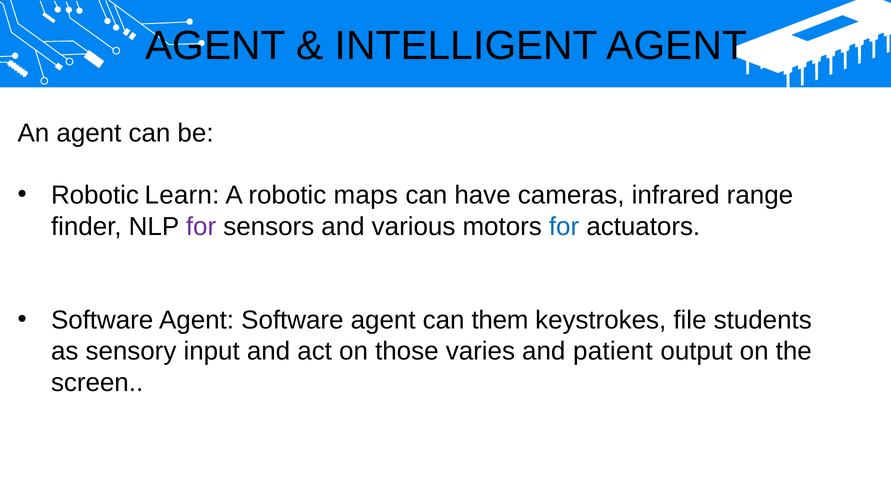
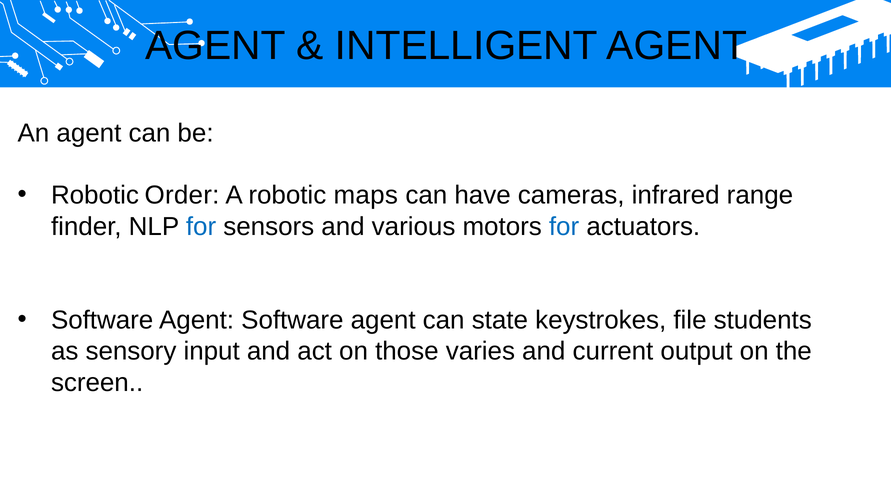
Learn: Learn -> Order
for at (201, 227) colour: purple -> blue
them: them -> state
patient: patient -> current
